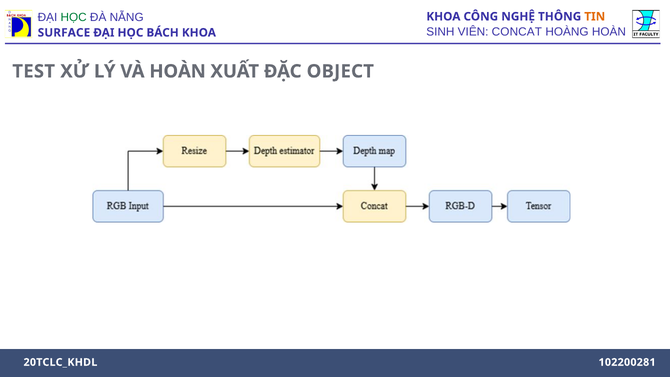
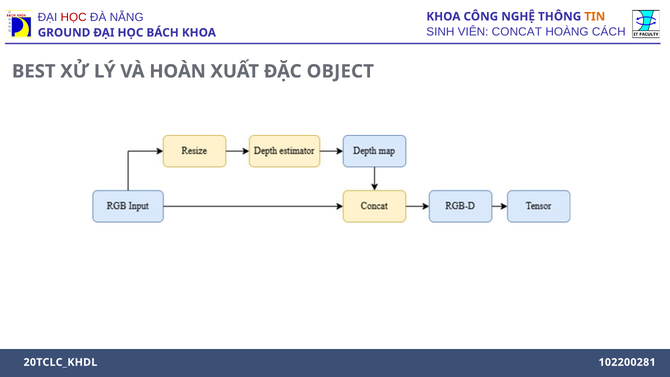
HỌC at (74, 17) colour: green -> red
HOÀNG HOÀN: HOÀN -> CÁCH
SURFACE: SURFACE -> GROUND
TEST: TEST -> BEST
